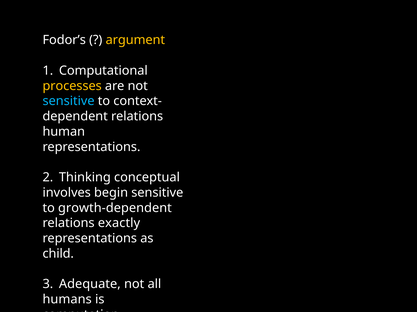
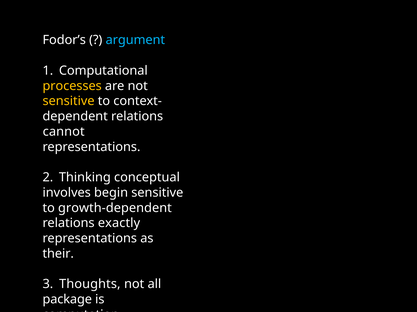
argument colour: yellow -> light blue
sensitive at (69, 101) colour: light blue -> yellow
human: human -> cannot
child: child -> their
Adequate: Adequate -> Thoughts
humans: humans -> package
